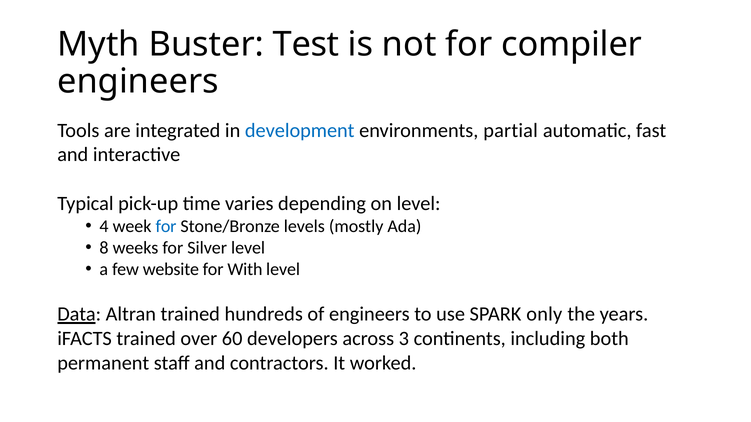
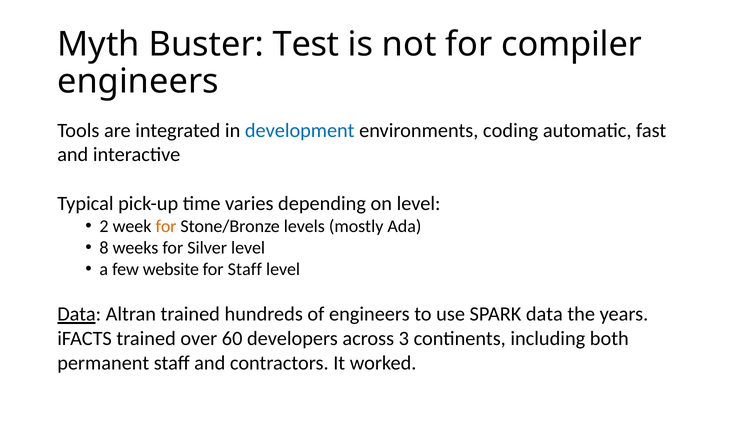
partial: partial -> coding
4: 4 -> 2
for at (166, 227) colour: blue -> orange
for With: With -> Staff
SPARK only: only -> data
